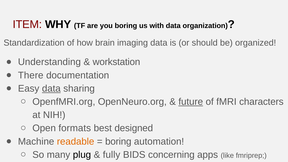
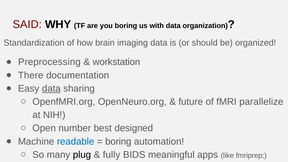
ITEM: ITEM -> SAID
Understanding: Understanding -> Preprocessing
future underline: present -> none
characters: characters -> parallelize
formats: formats -> number
readable colour: orange -> blue
concerning: concerning -> meaningful
